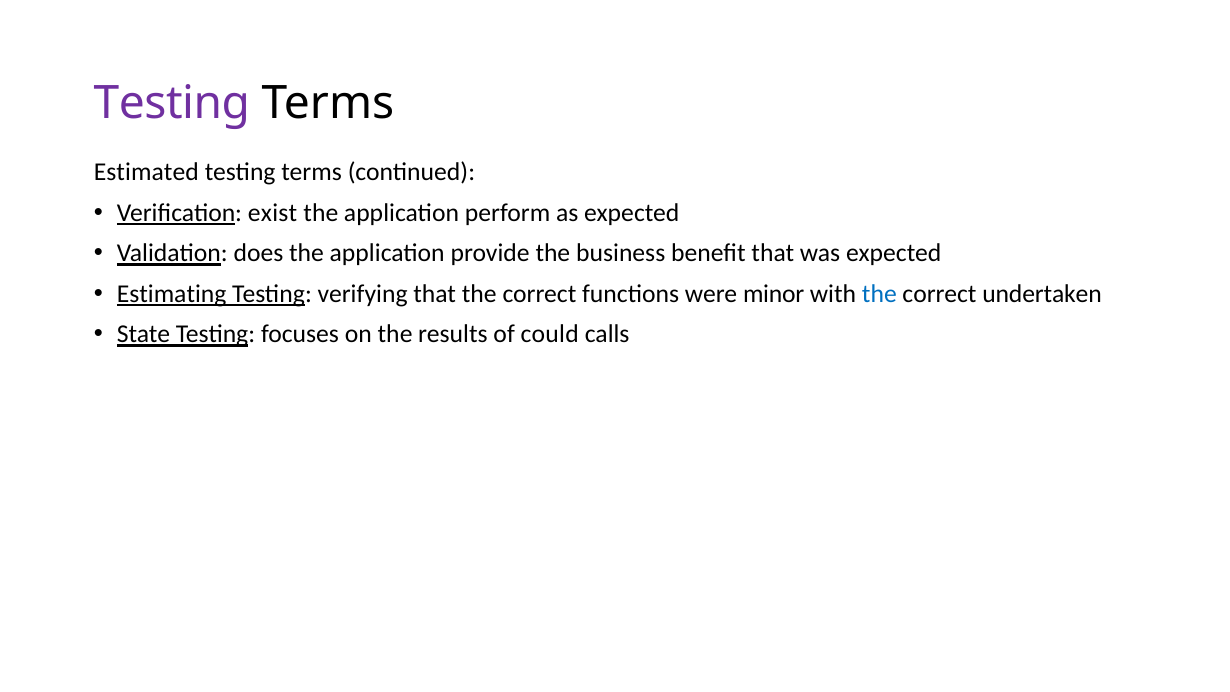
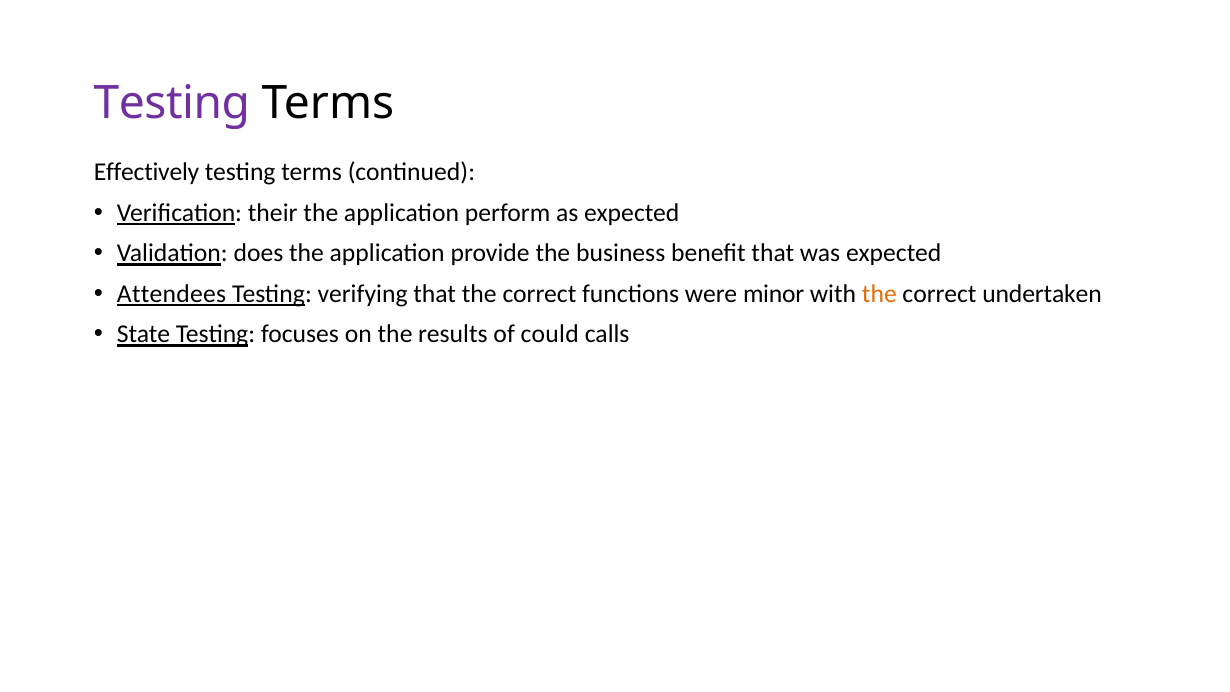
Estimated: Estimated -> Effectively
exist: exist -> their
Estimating: Estimating -> Attendees
the at (879, 294) colour: blue -> orange
